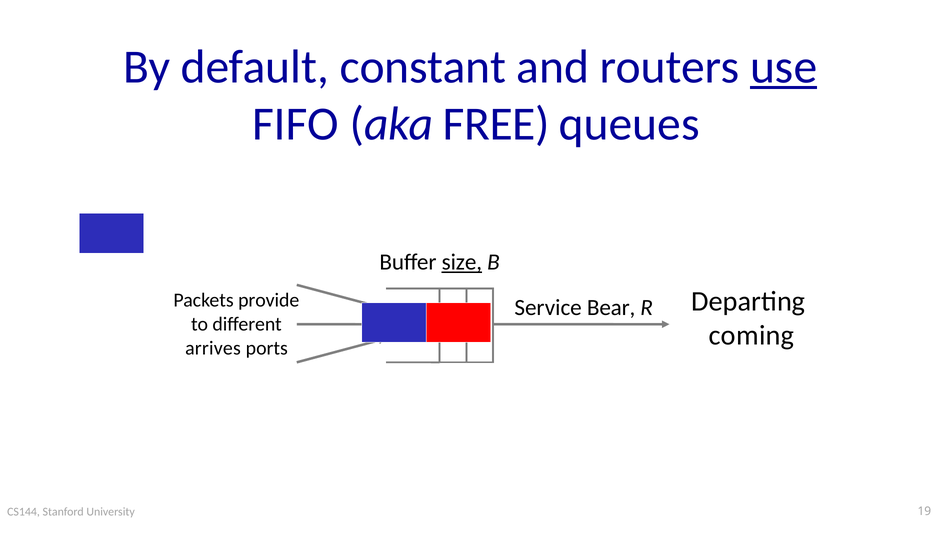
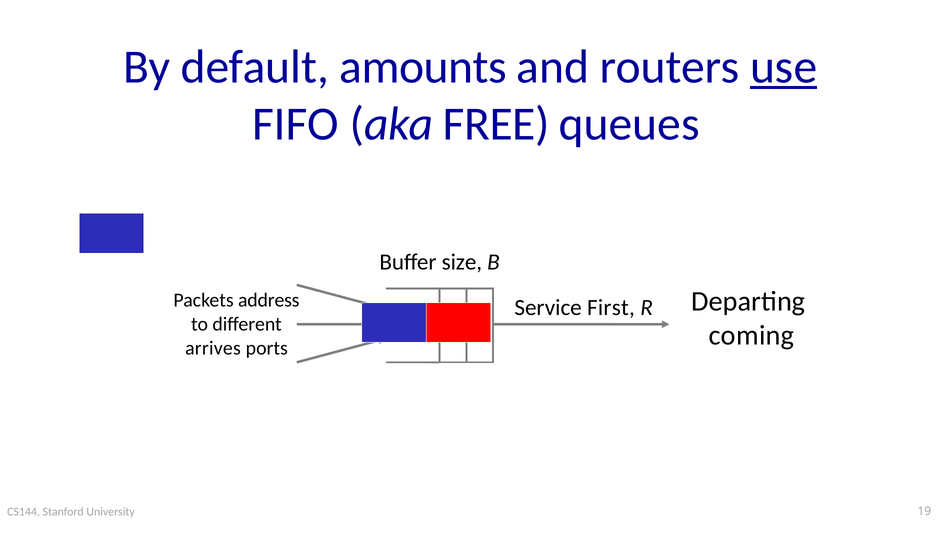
constant: constant -> amounts
size underline: present -> none
provide: provide -> address
Bear: Bear -> First
